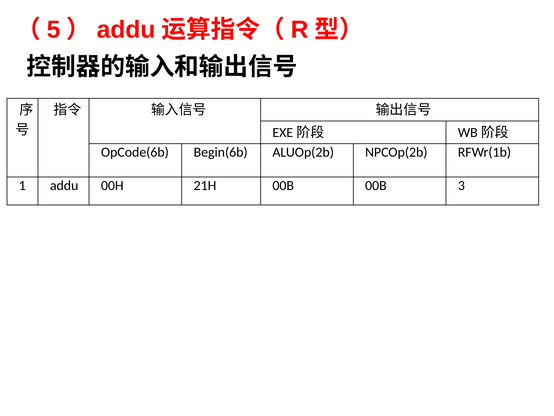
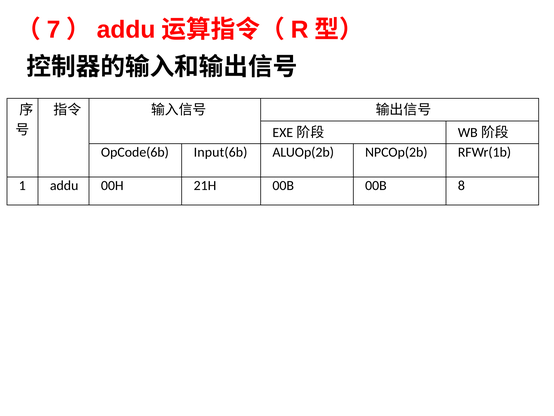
5: 5 -> 7
Begin(6b: Begin(6b -> Input(6b
3: 3 -> 8
